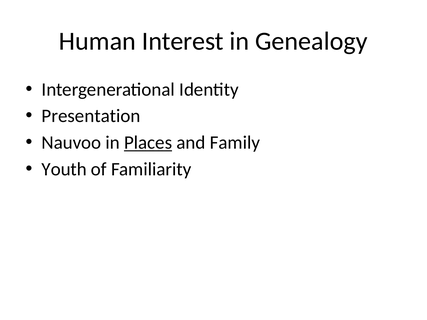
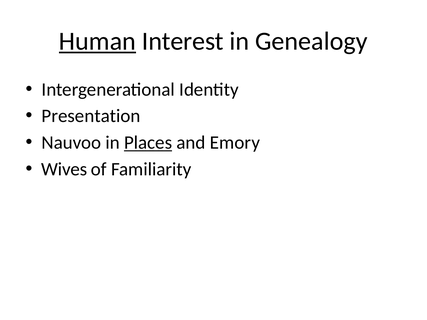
Human underline: none -> present
Family: Family -> Emory
Youth: Youth -> Wives
